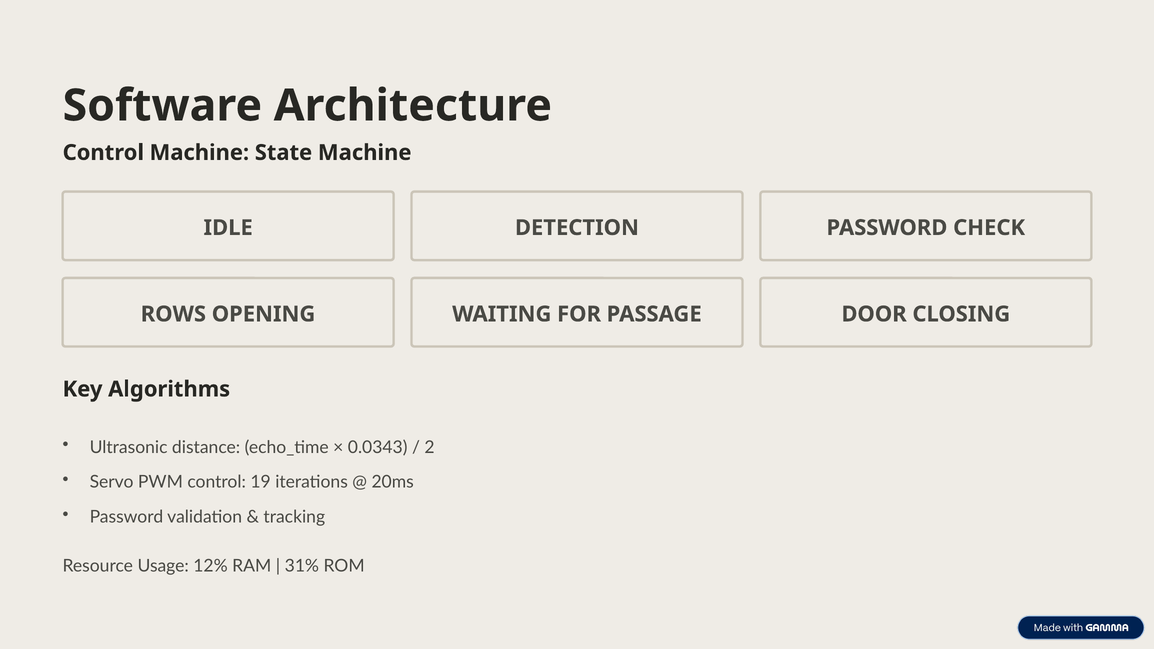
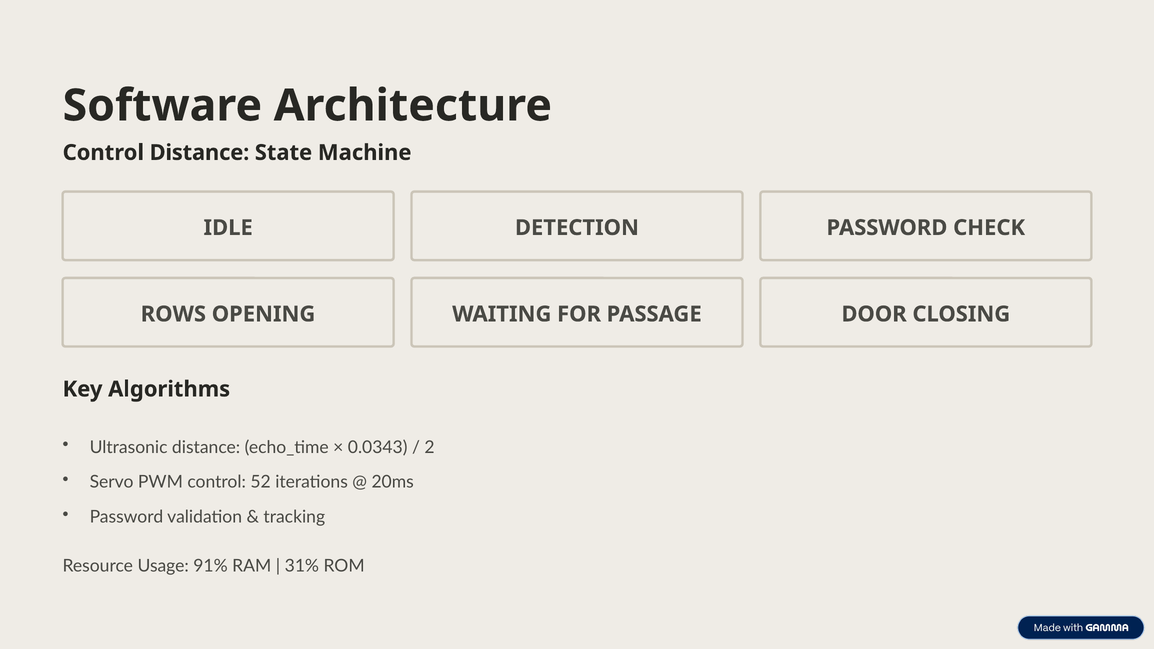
Control Machine: Machine -> Distance
19: 19 -> 52
12%: 12% -> 91%
